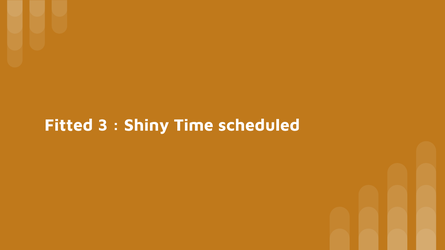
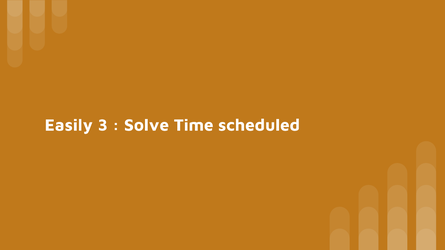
Fitted: Fitted -> Easily
Shiny: Shiny -> Solve
